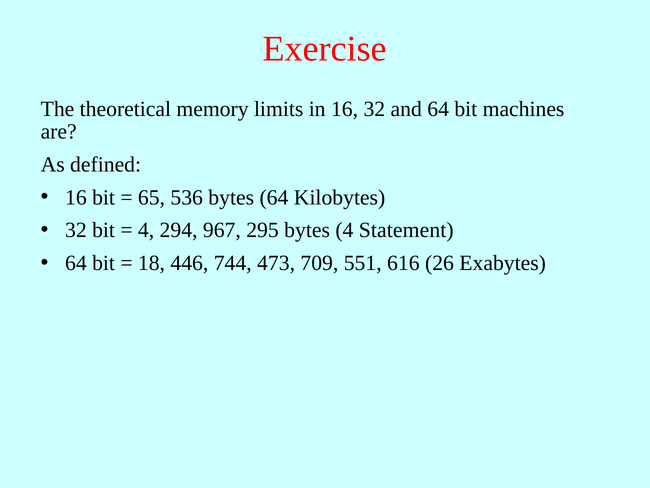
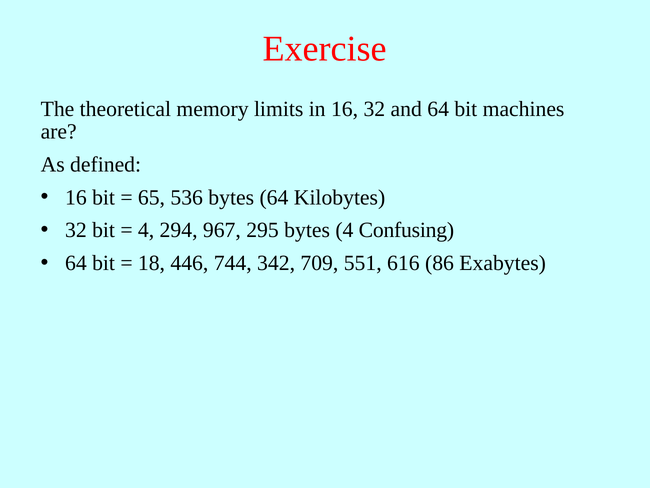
Statement: Statement -> Confusing
473: 473 -> 342
26: 26 -> 86
